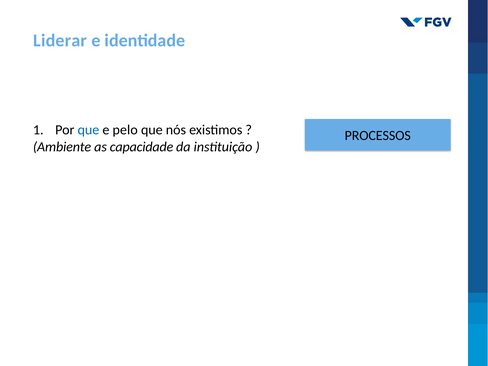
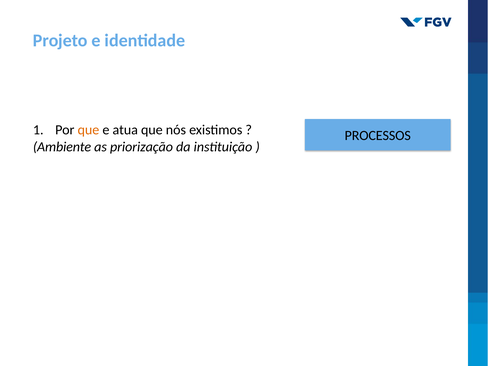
Liderar: Liderar -> Projeto
que at (88, 130) colour: blue -> orange
pelo: pelo -> atua
capacidade: capacidade -> priorização
